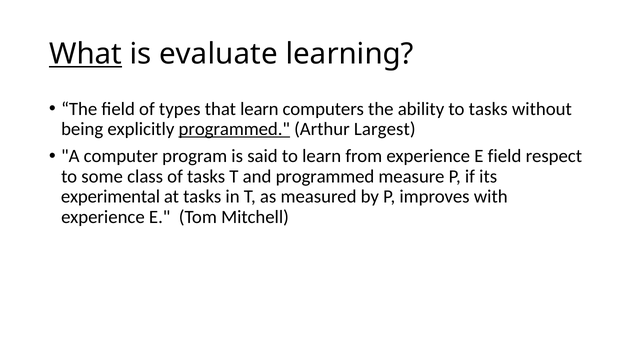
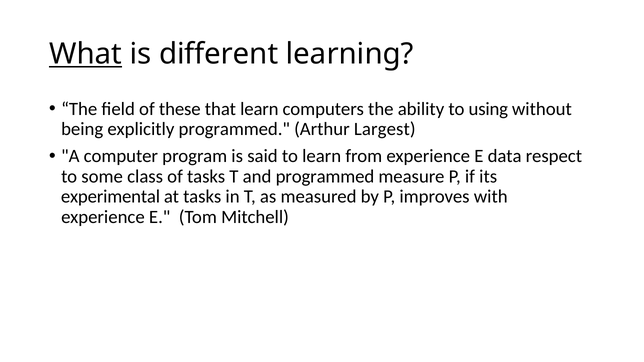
evaluate: evaluate -> different
types: types -> these
to tasks: tasks -> using
programmed at (234, 129) underline: present -> none
E field: field -> data
